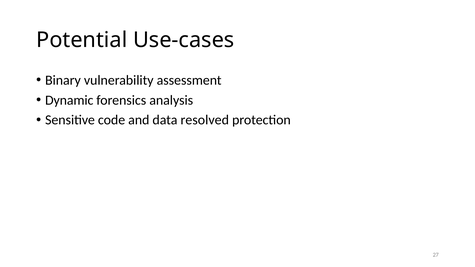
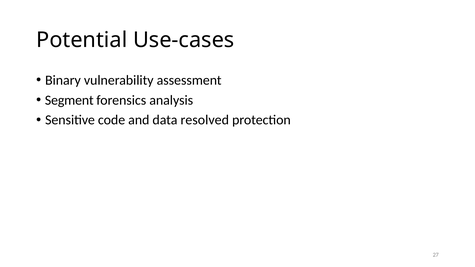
Dynamic: Dynamic -> Segment
